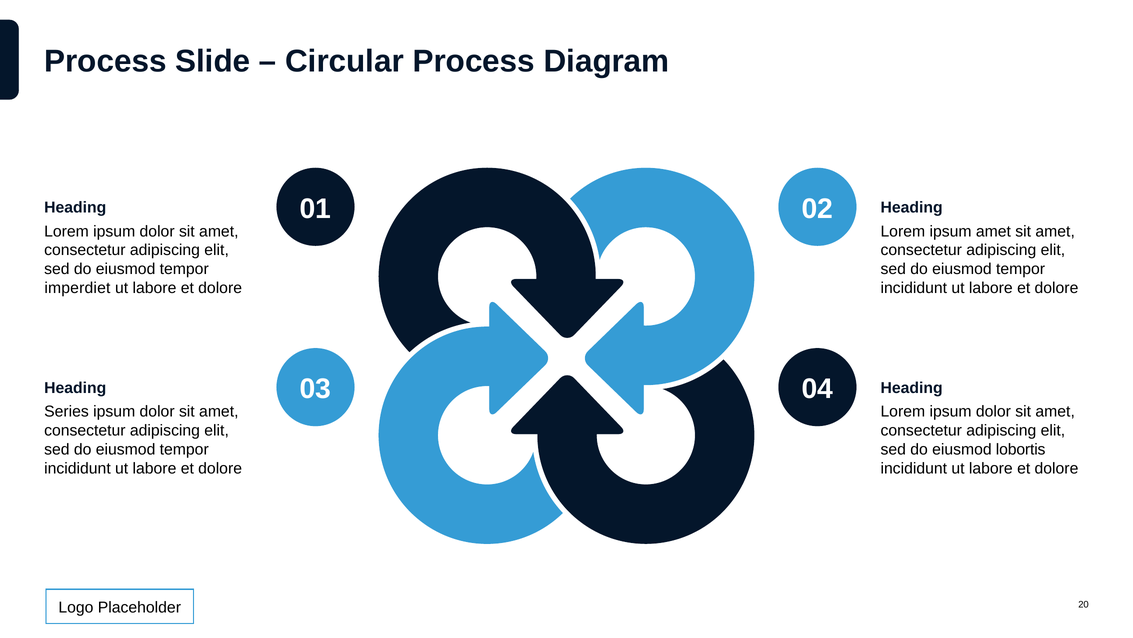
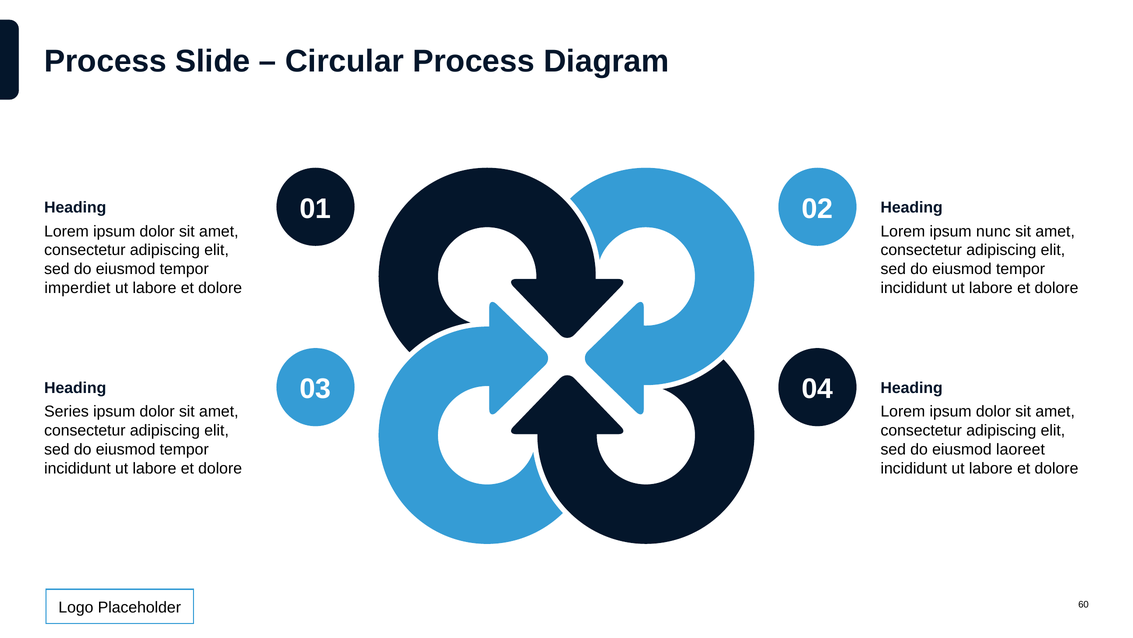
ipsum amet: amet -> nunc
lobortis: lobortis -> laoreet
20: 20 -> 60
